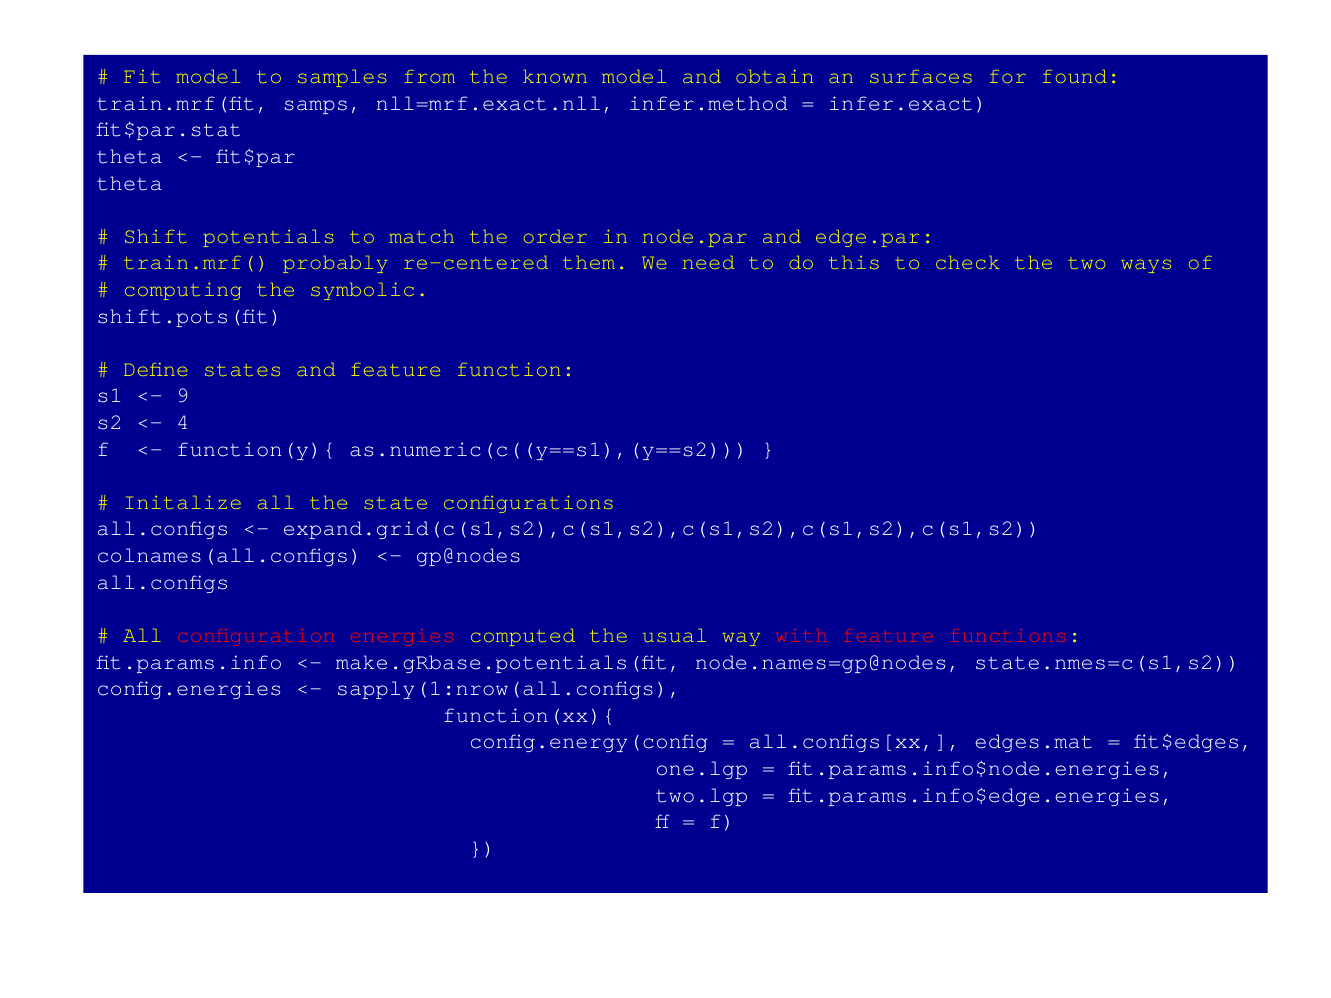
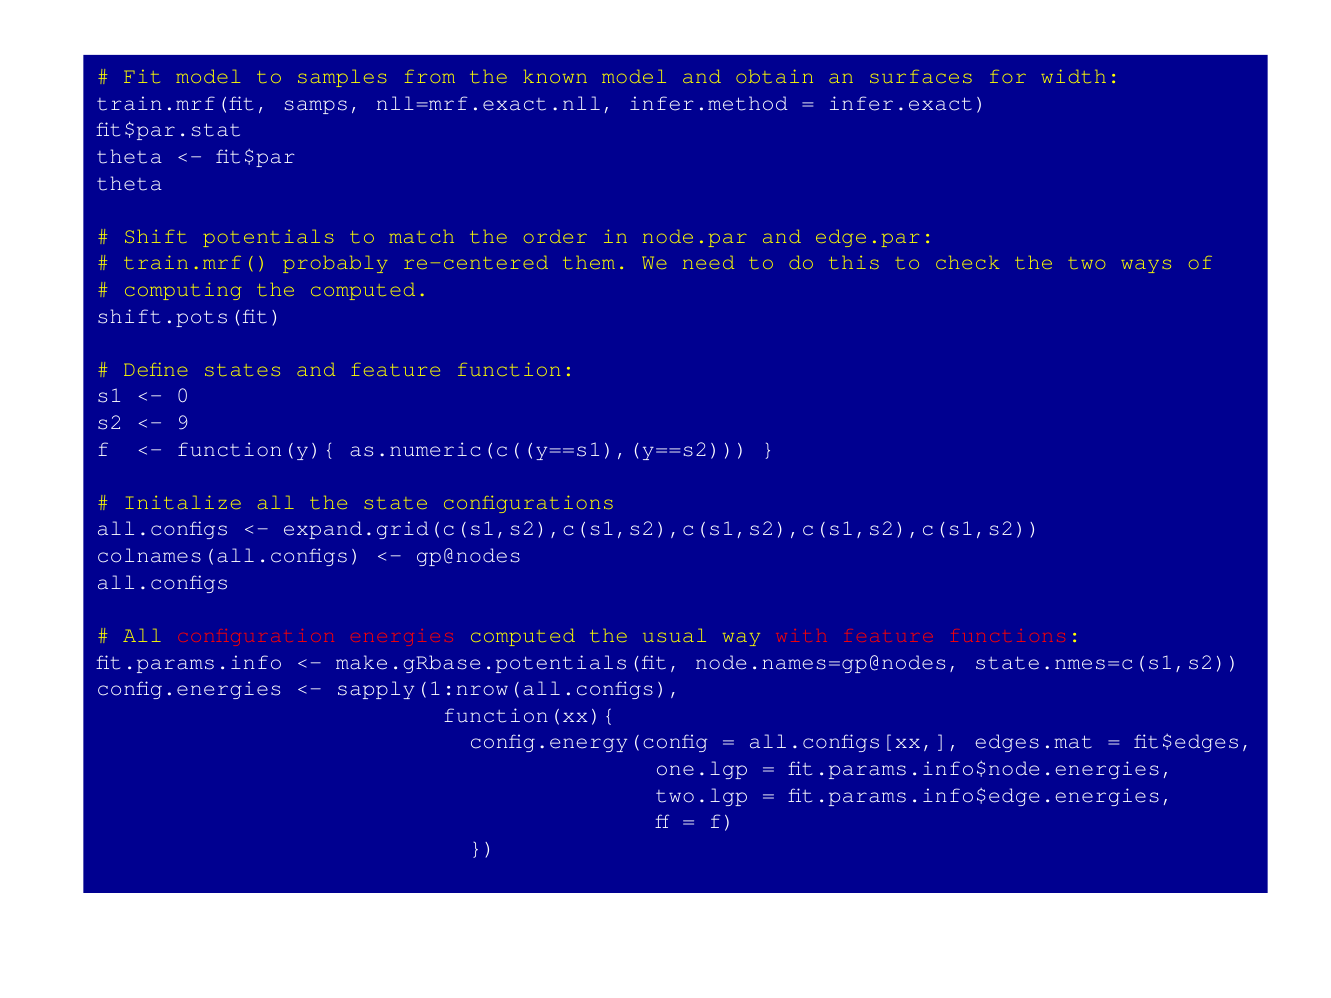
found: found -> width
the symbolic: symbolic -> computed
9: 9 -> 0
4: 4 -> 9
